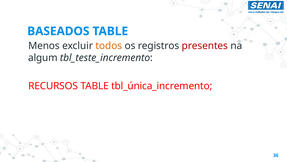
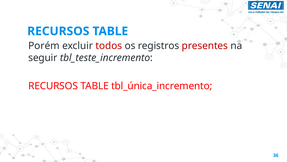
BASEADOS at (58, 31): BASEADOS -> RECURSOS
Menos: Menos -> Porém
todos colour: orange -> red
algum: algum -> seguir
